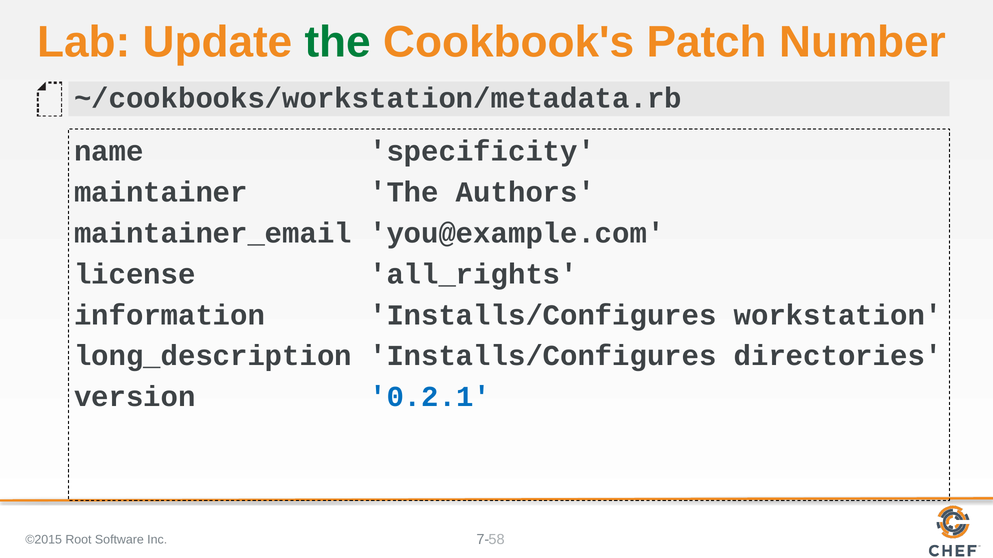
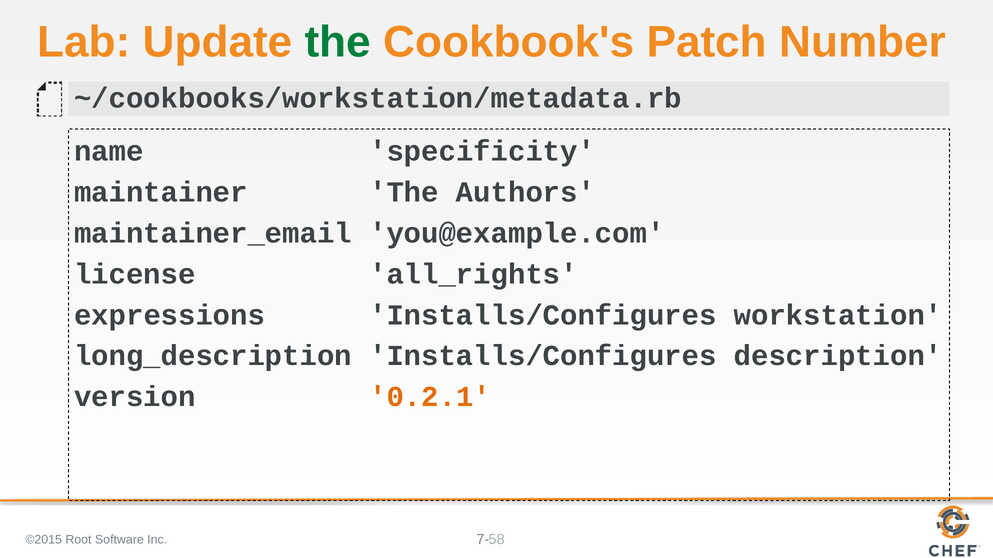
information: information -> expressions
directories: directories -> description
0.2.1 colour: blue -> orange
